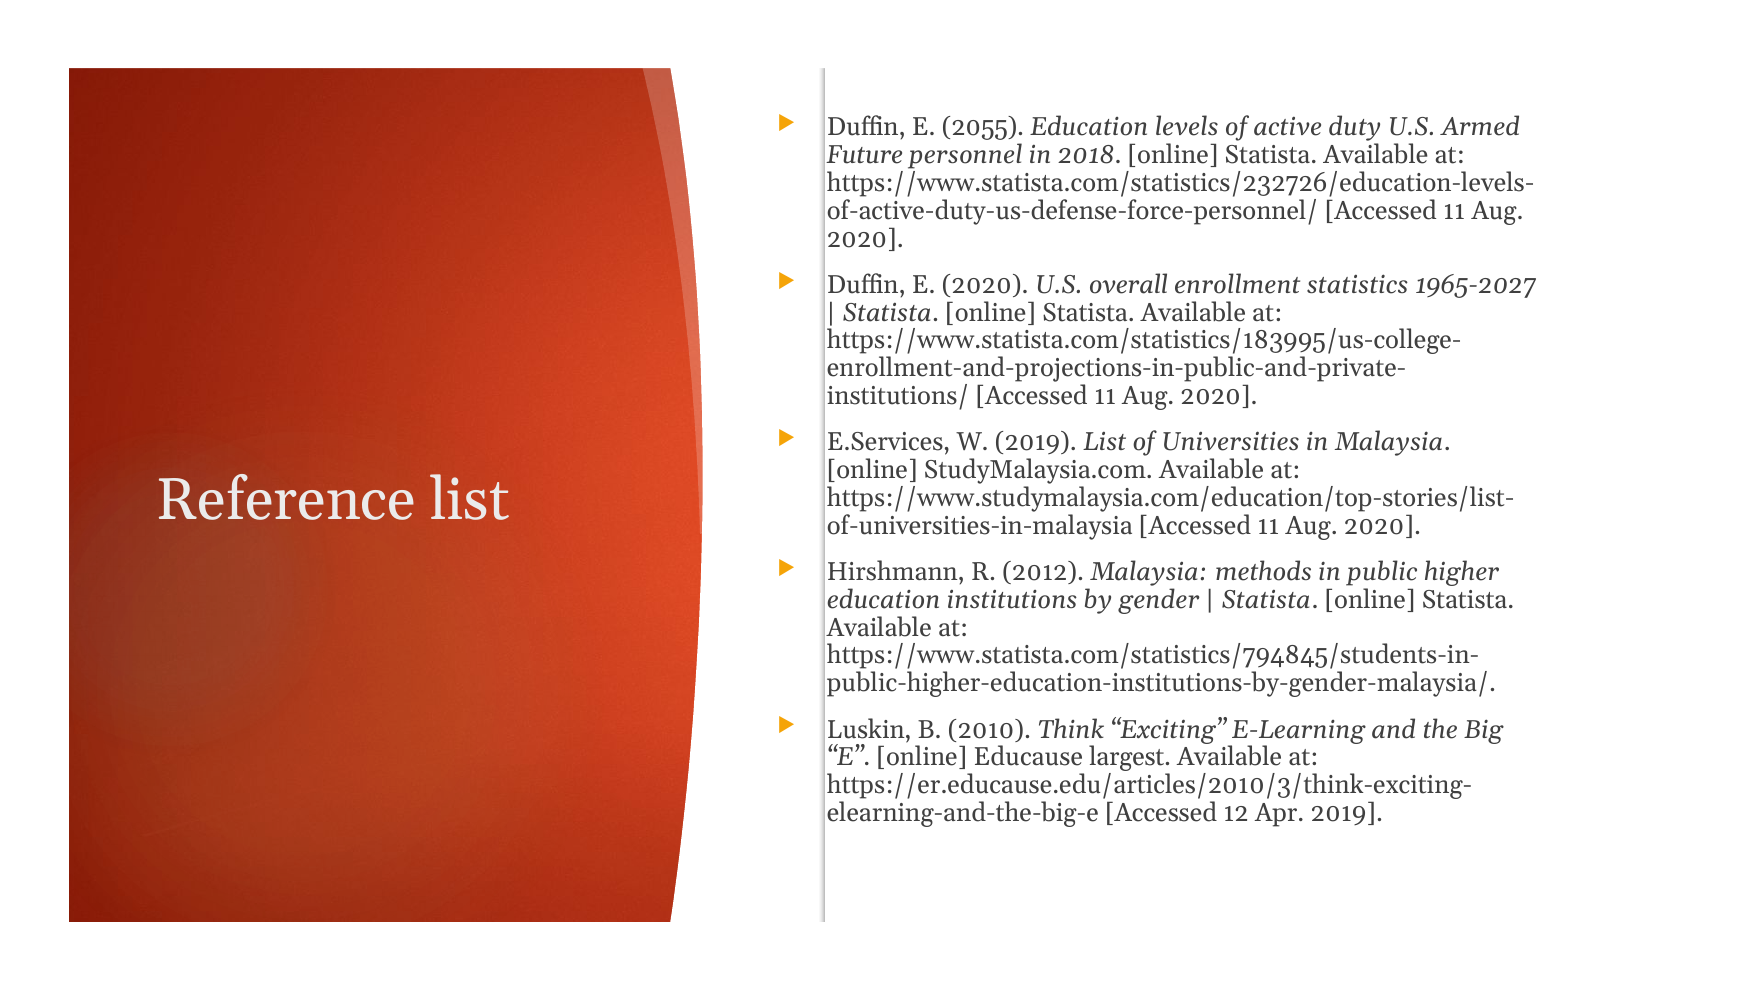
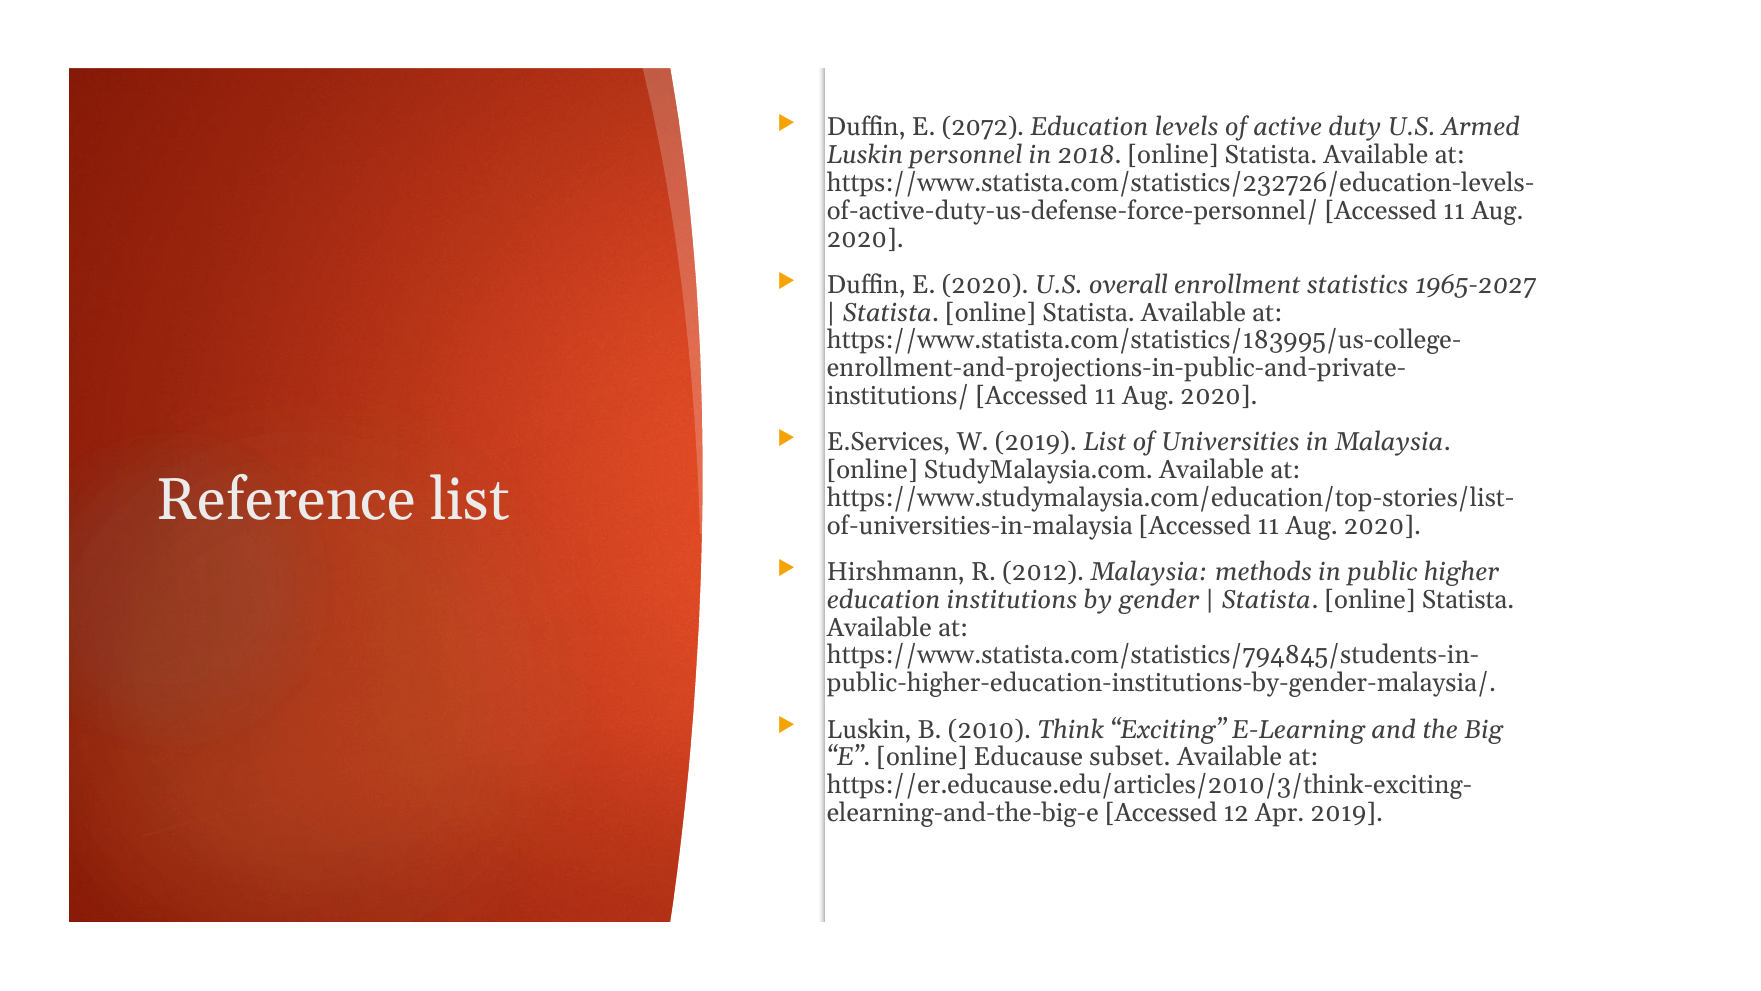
2055: 2055 -> 2072
Future at (865, 155): Future -> Luskin
largest: largest -> subset
